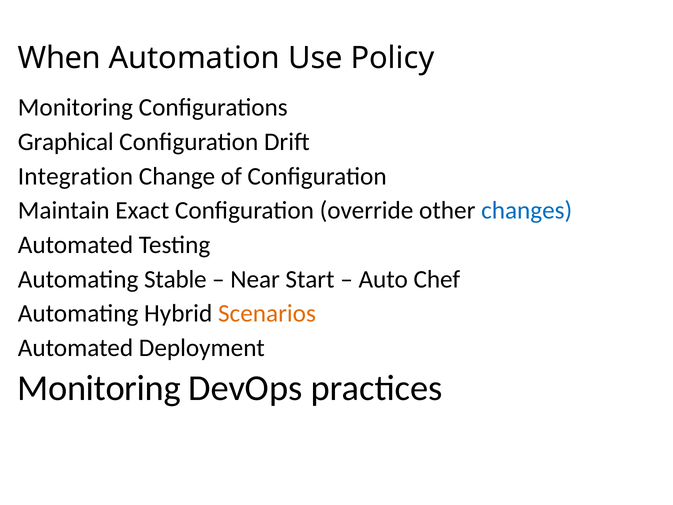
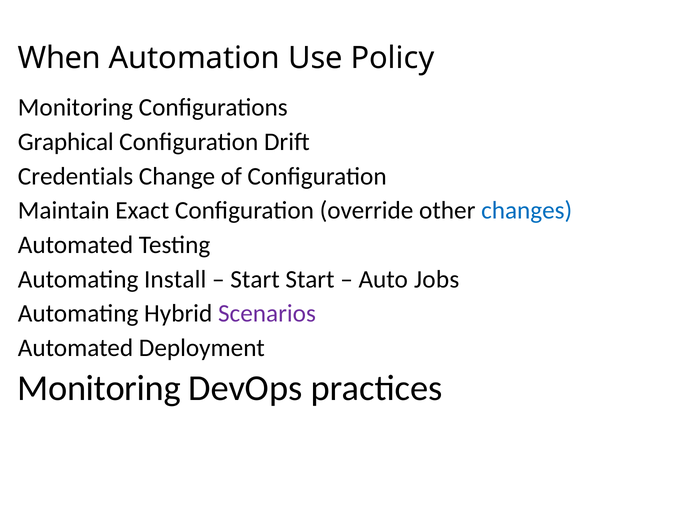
Integration: Integration -> Credentials
Stable: Stable -> Install
Near at (255, 279): Near -> Start
Chef: Chef -> Jobs
Scenarios colour: orange -> purple
